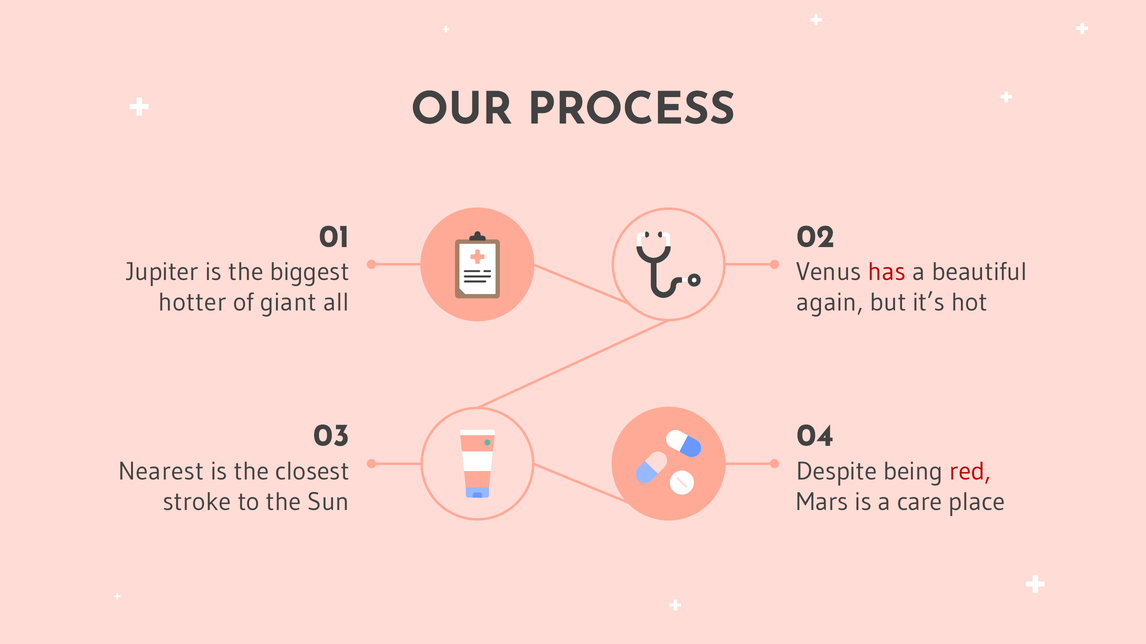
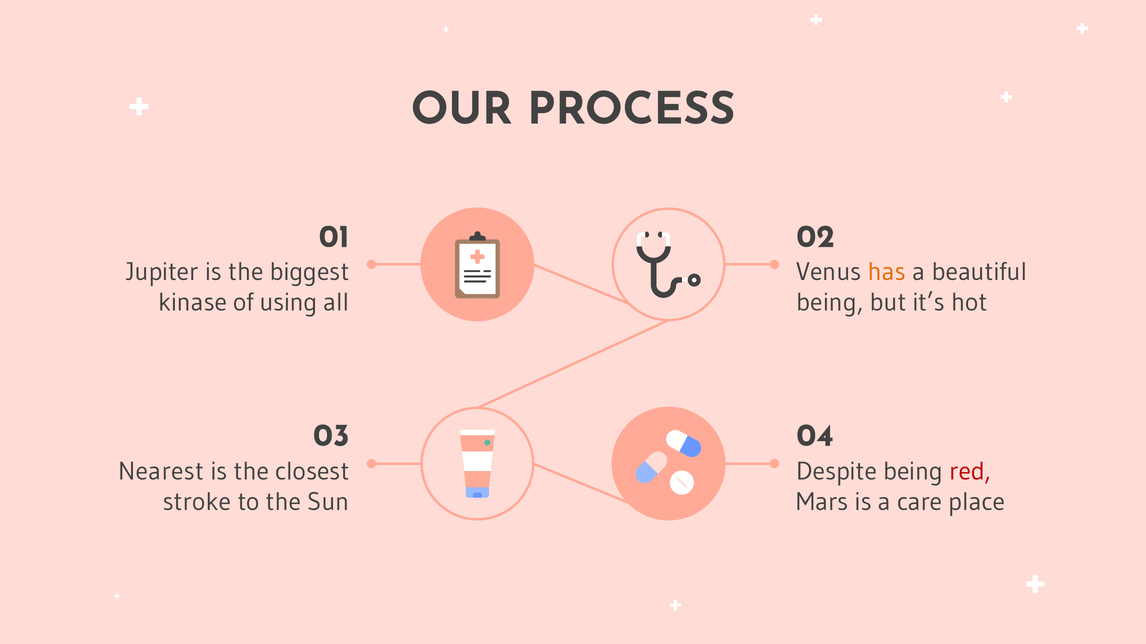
has colour: red -> orange
again at (830, 302): again -> being
hotter: hotter -> kinase
giant: giant -> using
